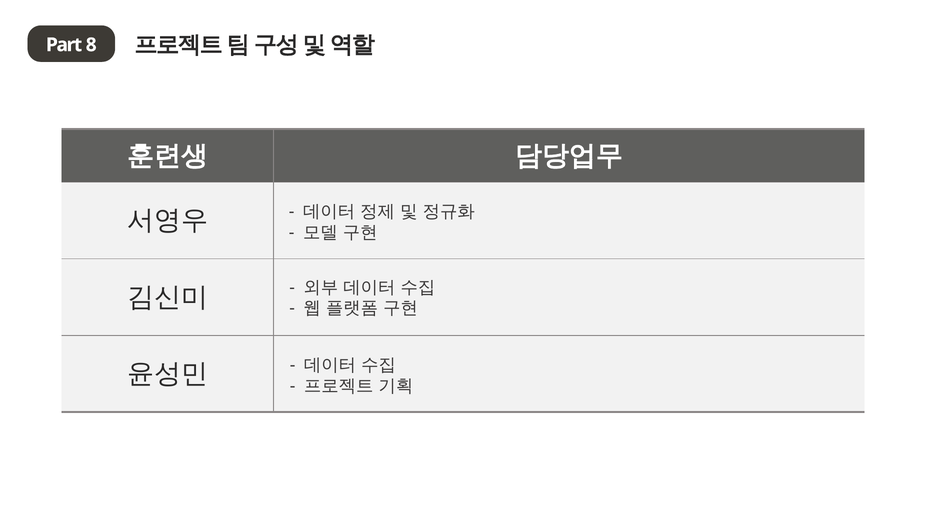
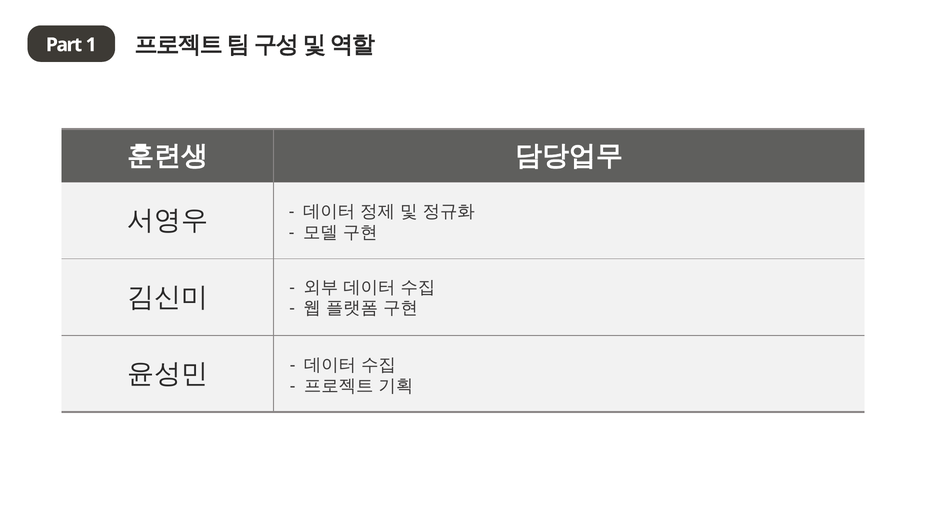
8: 8 -> 1
